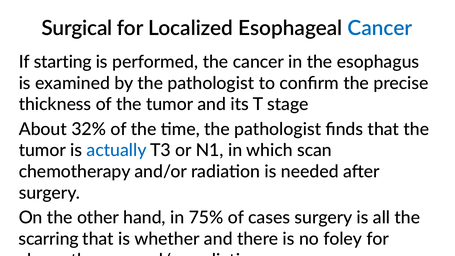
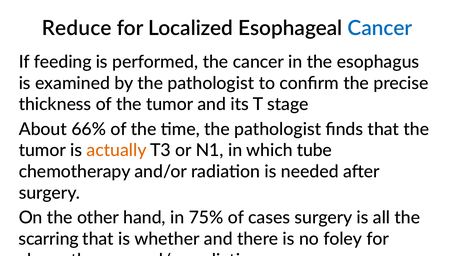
Surgical: Surgical -> Reduce
starting: starting -> feeding
32%: 32% -> 66%
actually colour: blue -> orange
scan: scan -> tube
